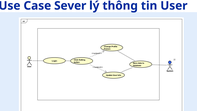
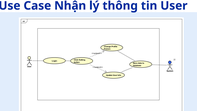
Sever: Sever -> Nhận
